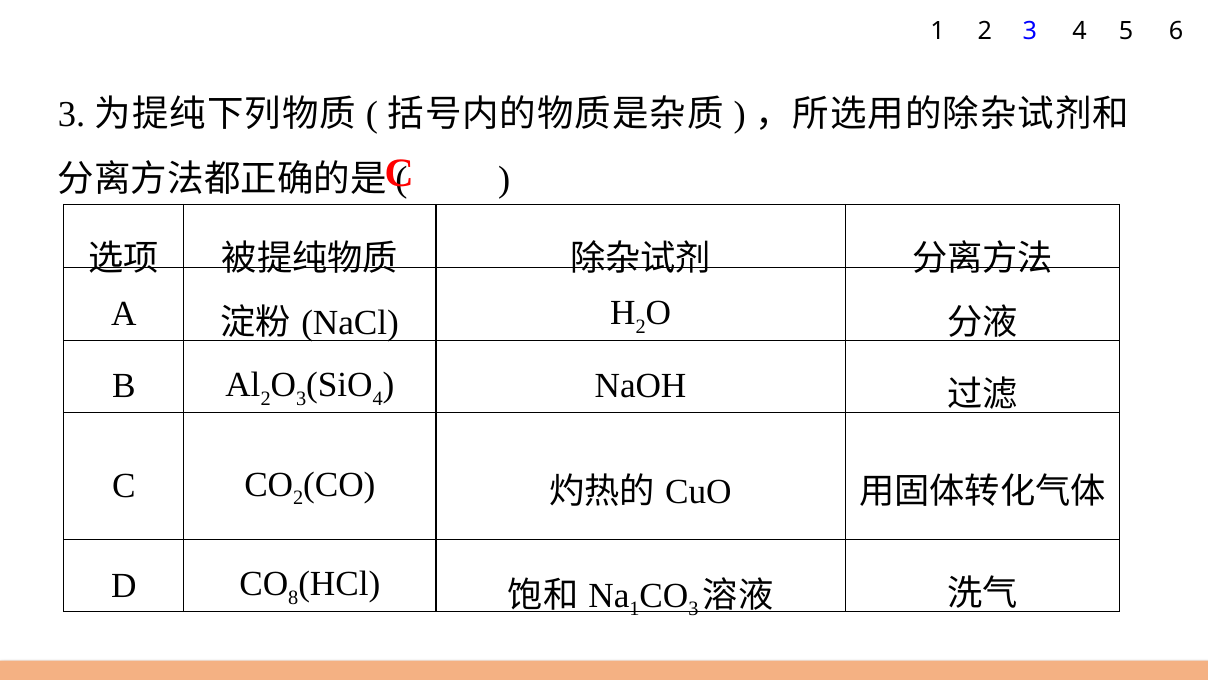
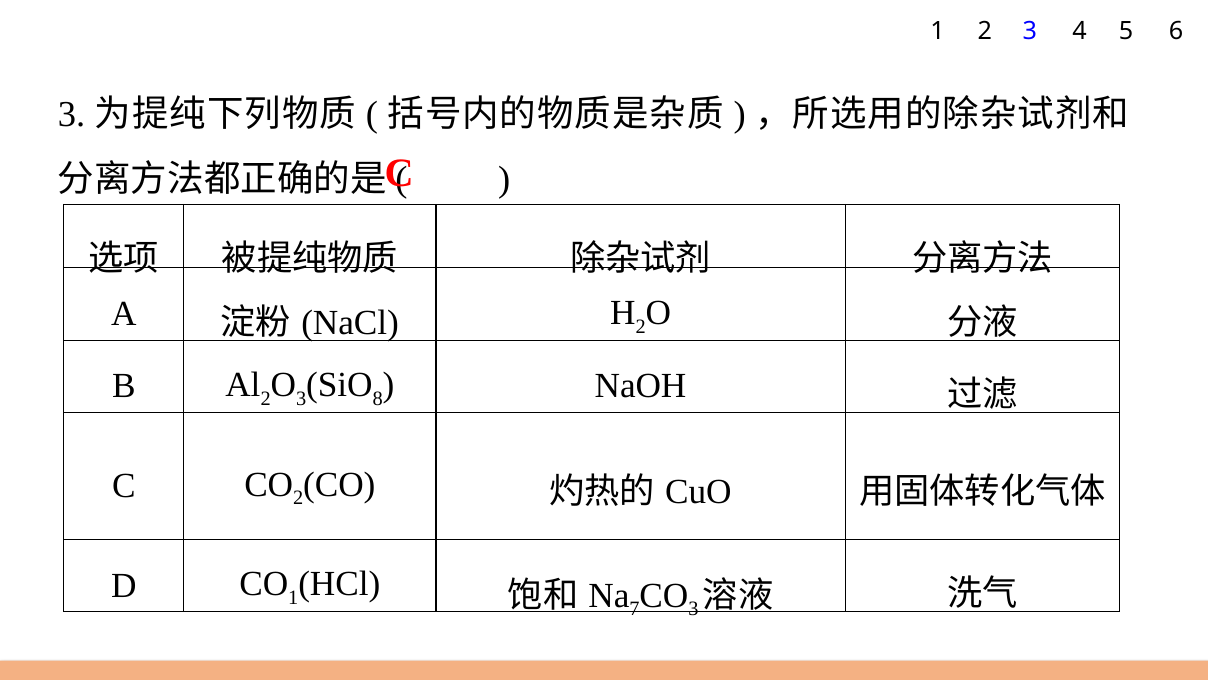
4 at (378, 398): 4 -> 8
8 at (293, 598): 8 -> 1
1 at (634, 609): 1 -> 7
